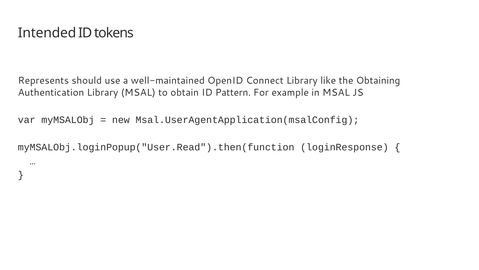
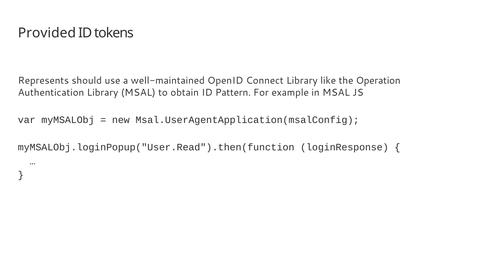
Intended: Intended -> Provided
Obtaining: Obtaining -> Operation
